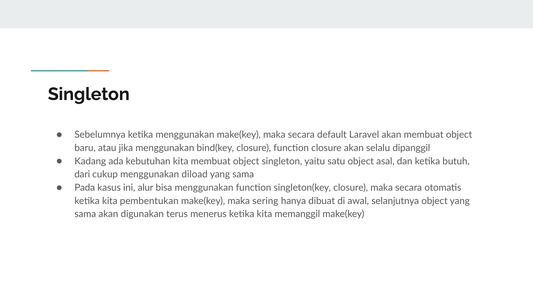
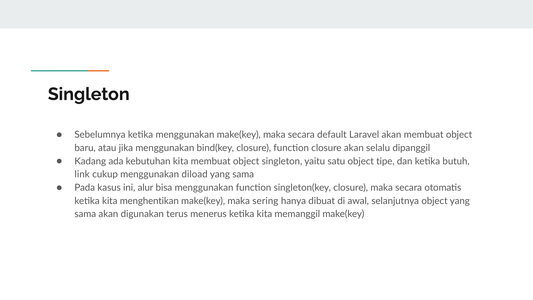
asal: asal -> tipe
dari: dari -> link
pembentukan: pembentukan -> menghentikan
